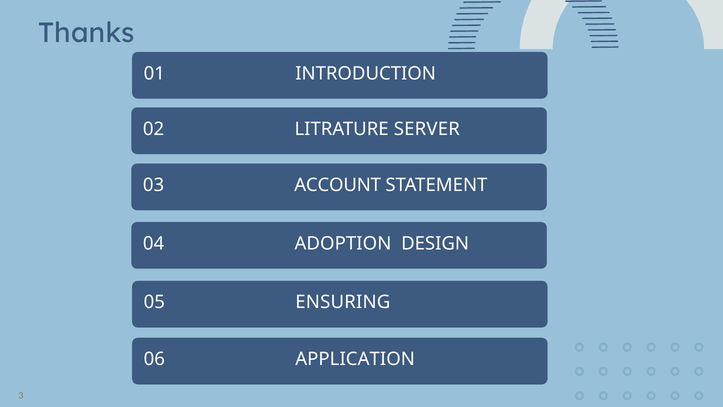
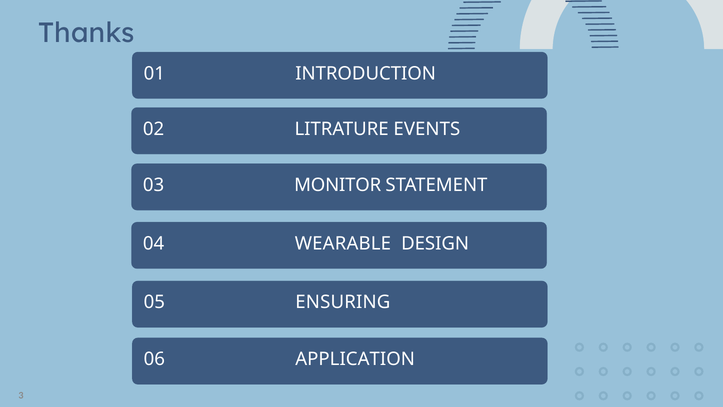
SERVER: SERVER -> EVENTS
ACCOUNT: ACCOUNT -> MONITOR
ADOPTION: ADOPTION -> WEARABLE
